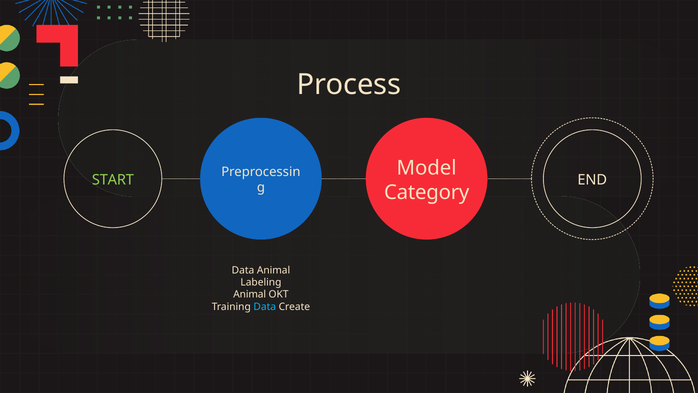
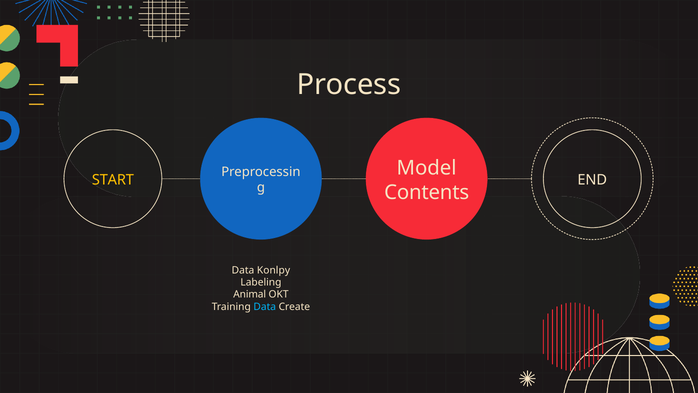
START colour: light green -> yellow
Category: Category -> Contents
Data Animal: Animal -> Konlpy
